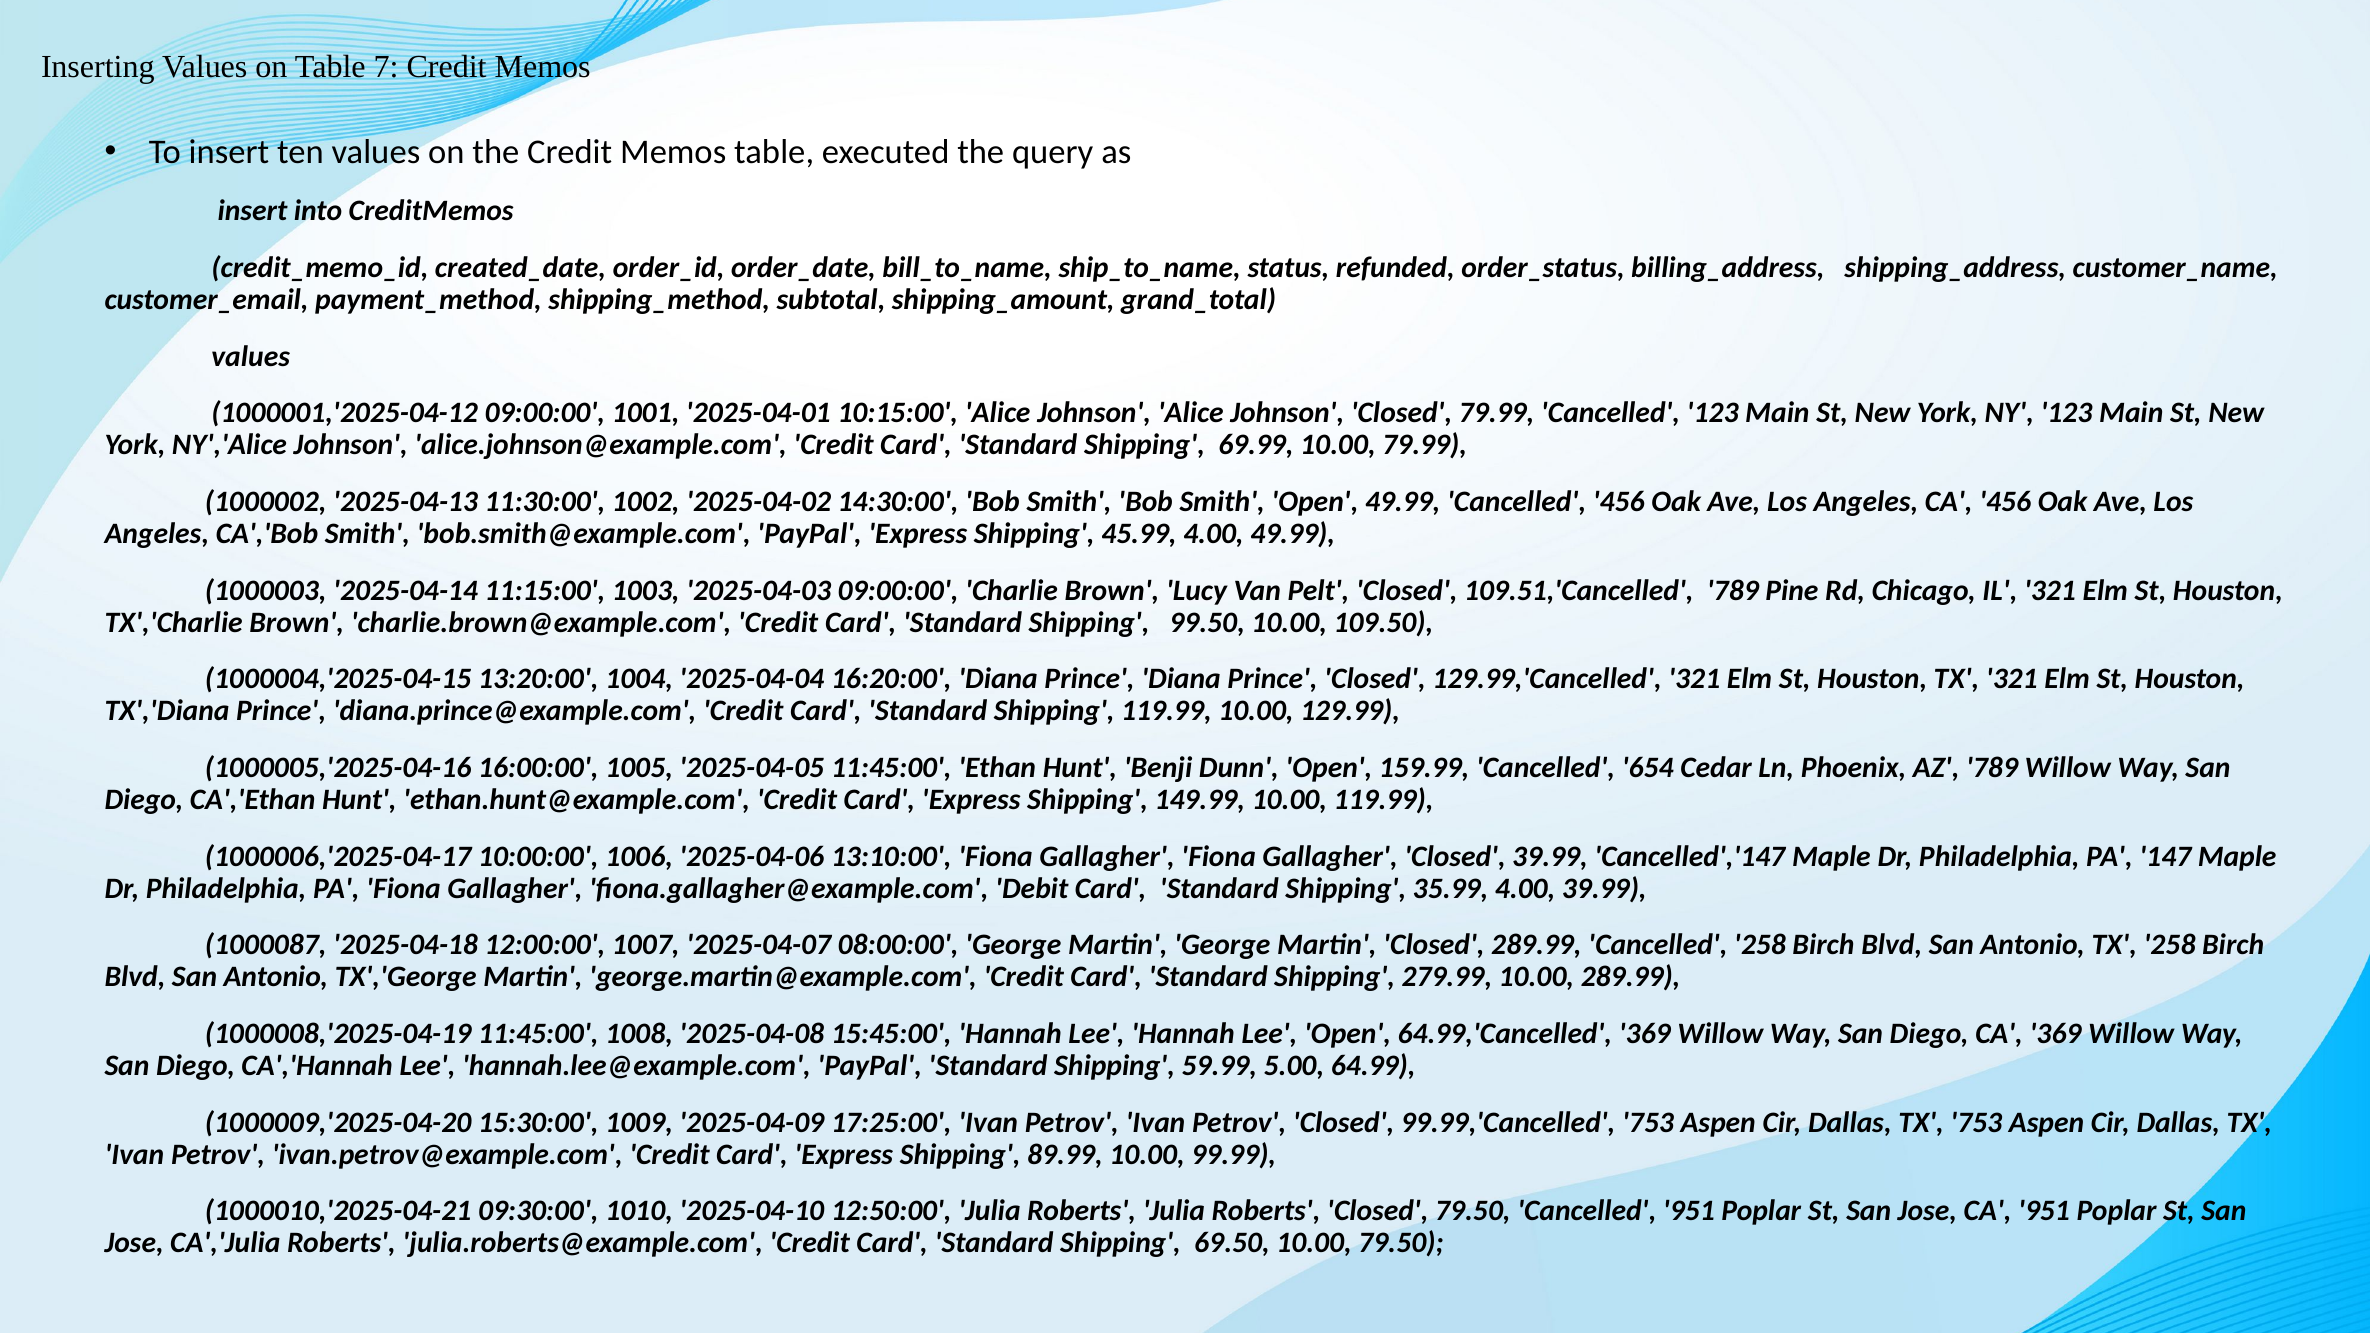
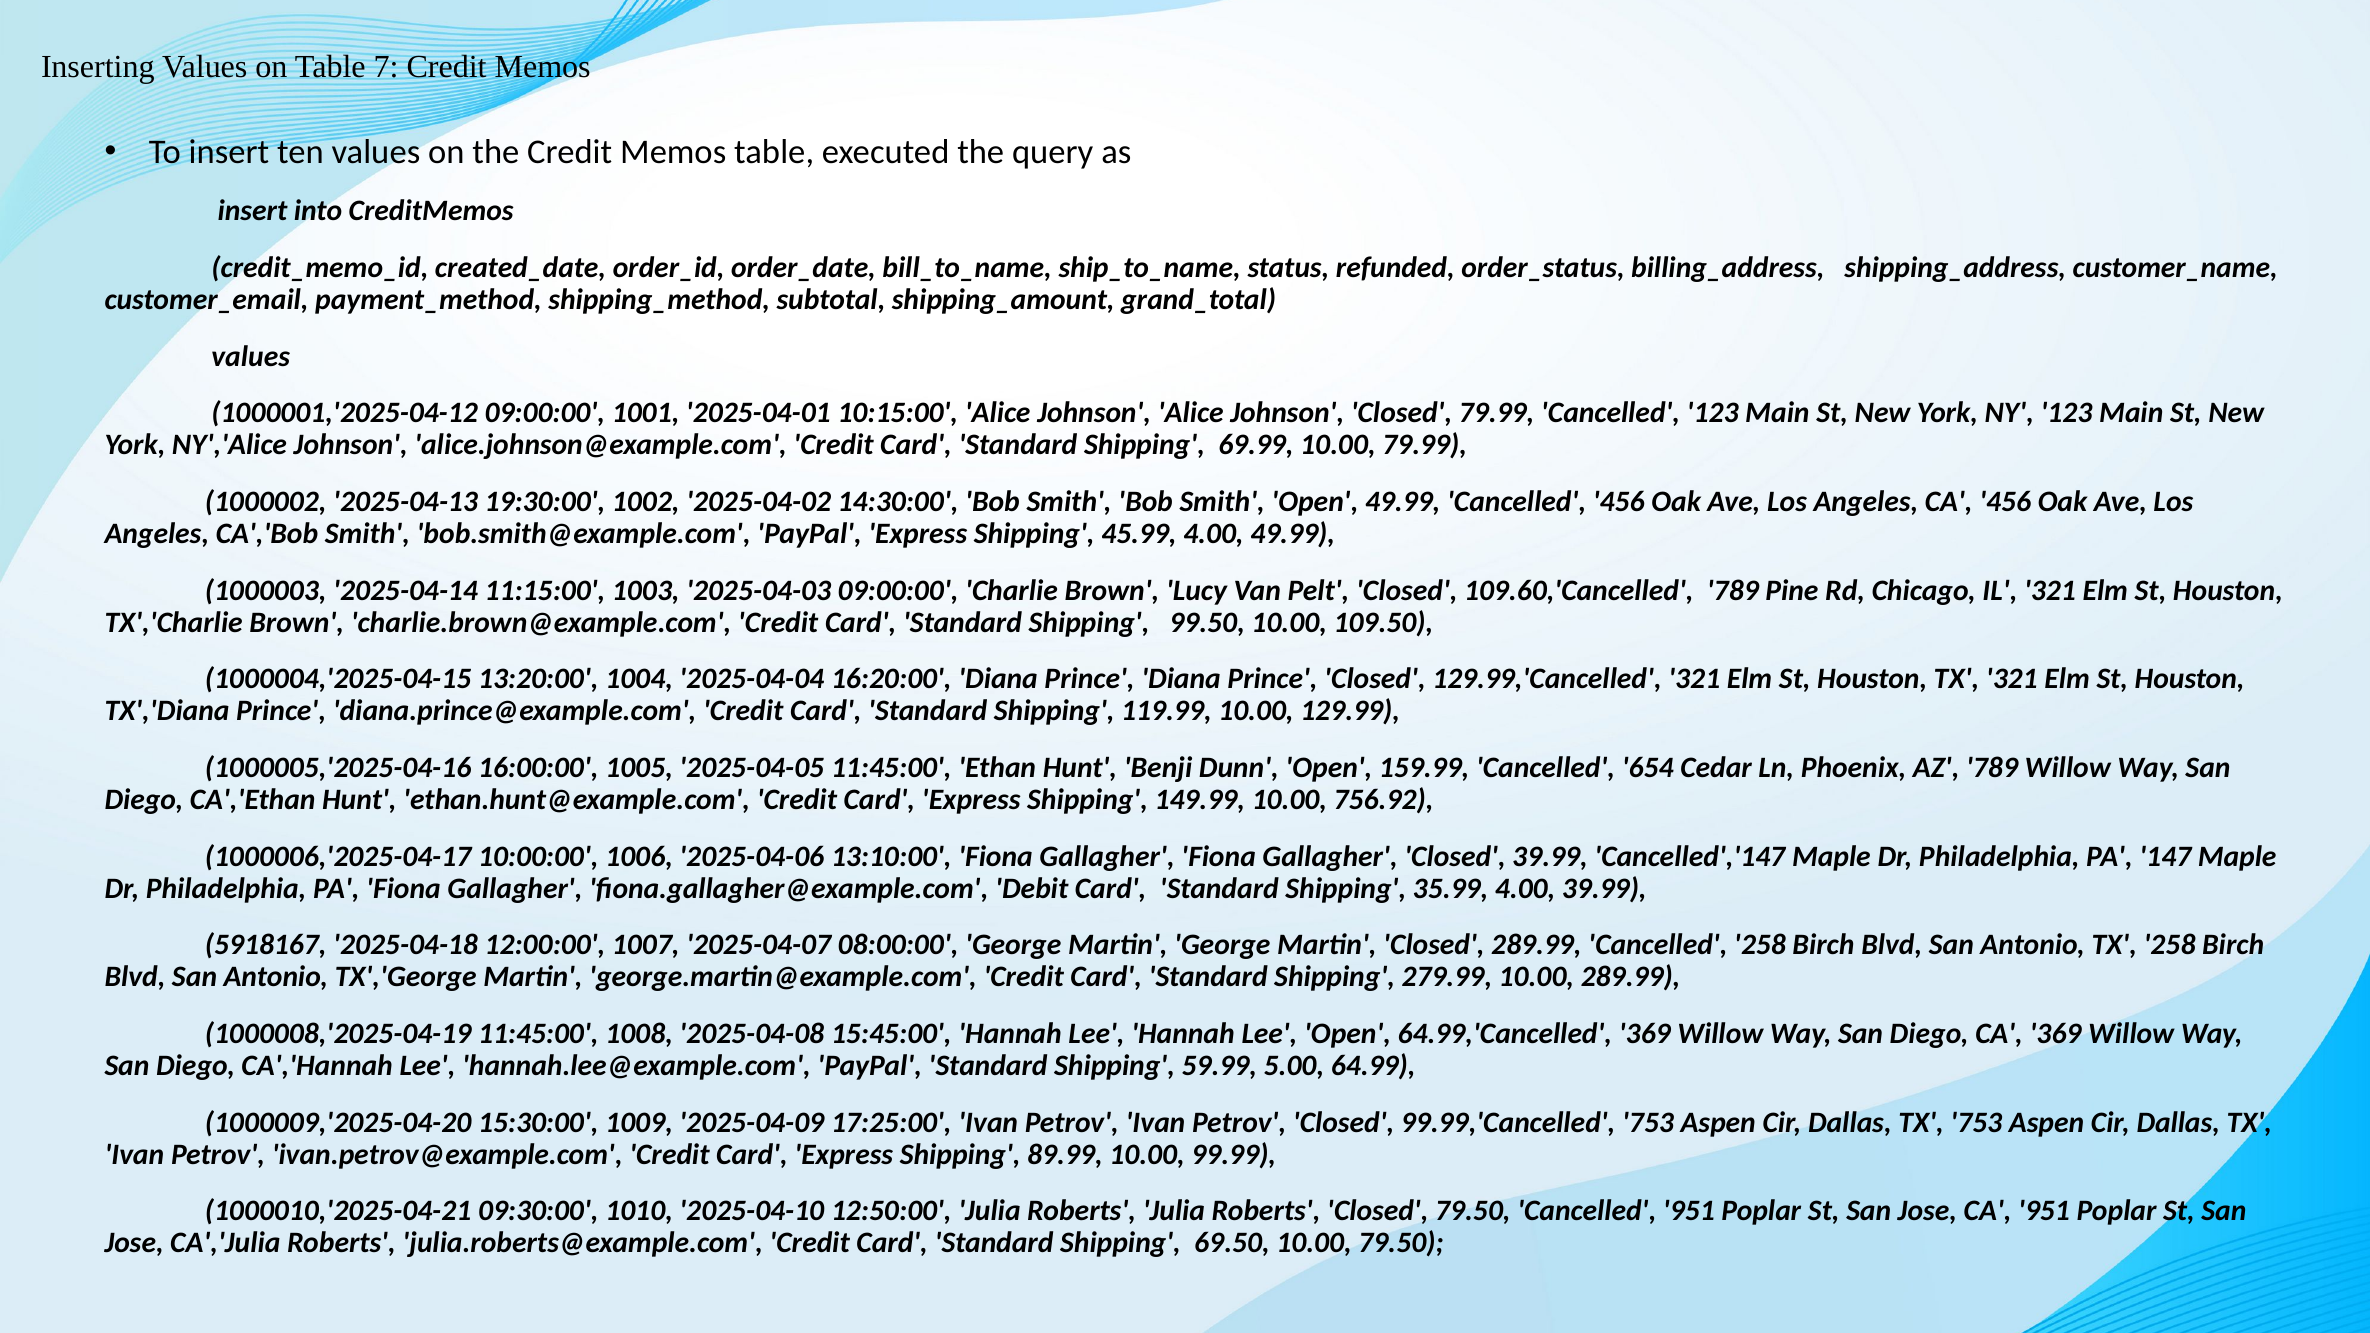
11:30:00: 11:30:00 -> 19:30:00
109.51,'Cancelled: 109.51,'Cancelled -> 109.60,'Cancelled
10.00 119.99: 119.99 -> 756.92
1000087: 1000087 -> 5918167
